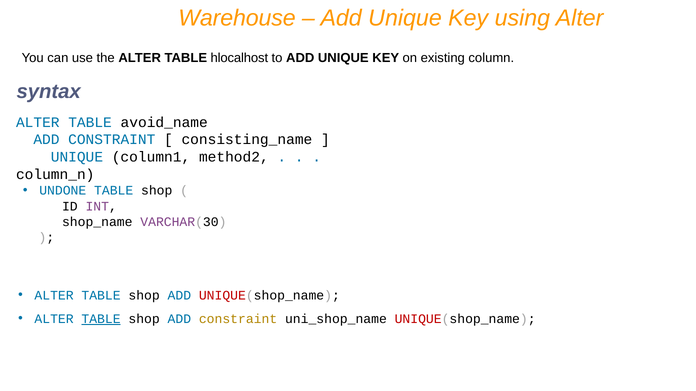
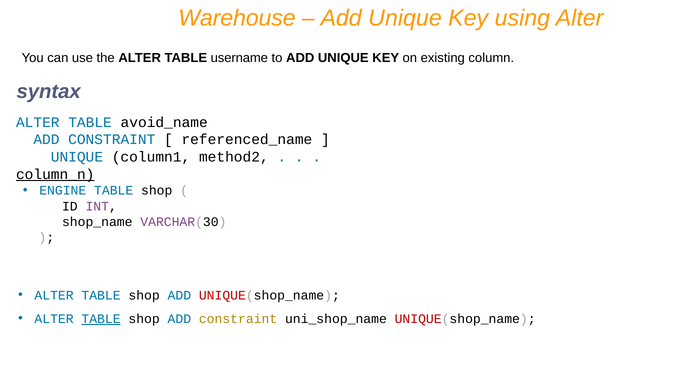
hlocalhost: hlocalhost -> username
consisting_name: consisting_name -> referenced_name
column_n underline: none -> present
UNDONE: UNDONE -> ENGINE
